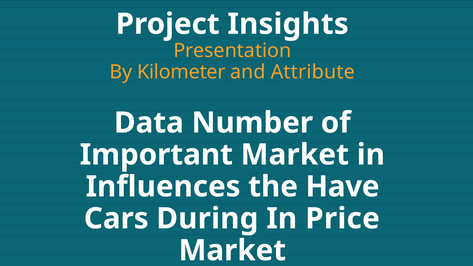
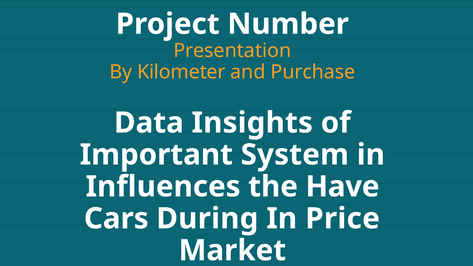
Insights: Insights -> Number
Attribute: Attribute -> Purchase
Number: Number -> Insights
Important Market: Market -> System
